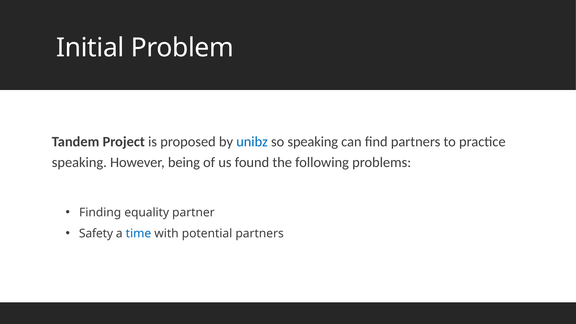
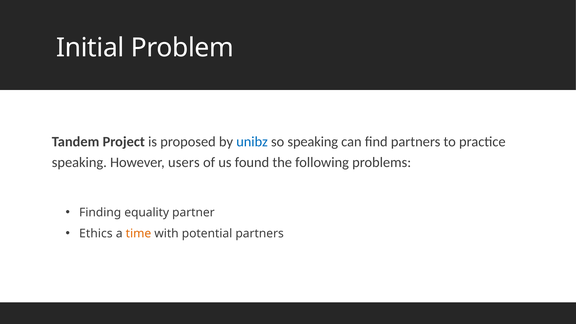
being: being -> users
Safety: Safety -> Ethics
time colour: blue -> orange
